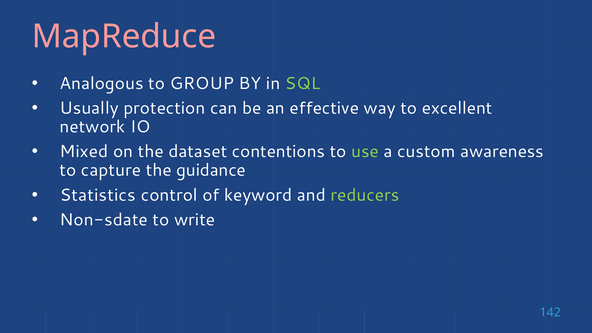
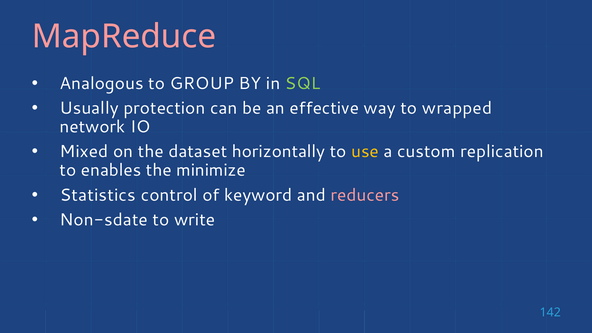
excellent: excellent -> wrapped
contentions: contentions -> horizontally
use colour: light green -> yellow
awareness: awareness -> replication
capture: capture -> enables
guidance: guidance -> minimize
reducers colour: light green -> pink
